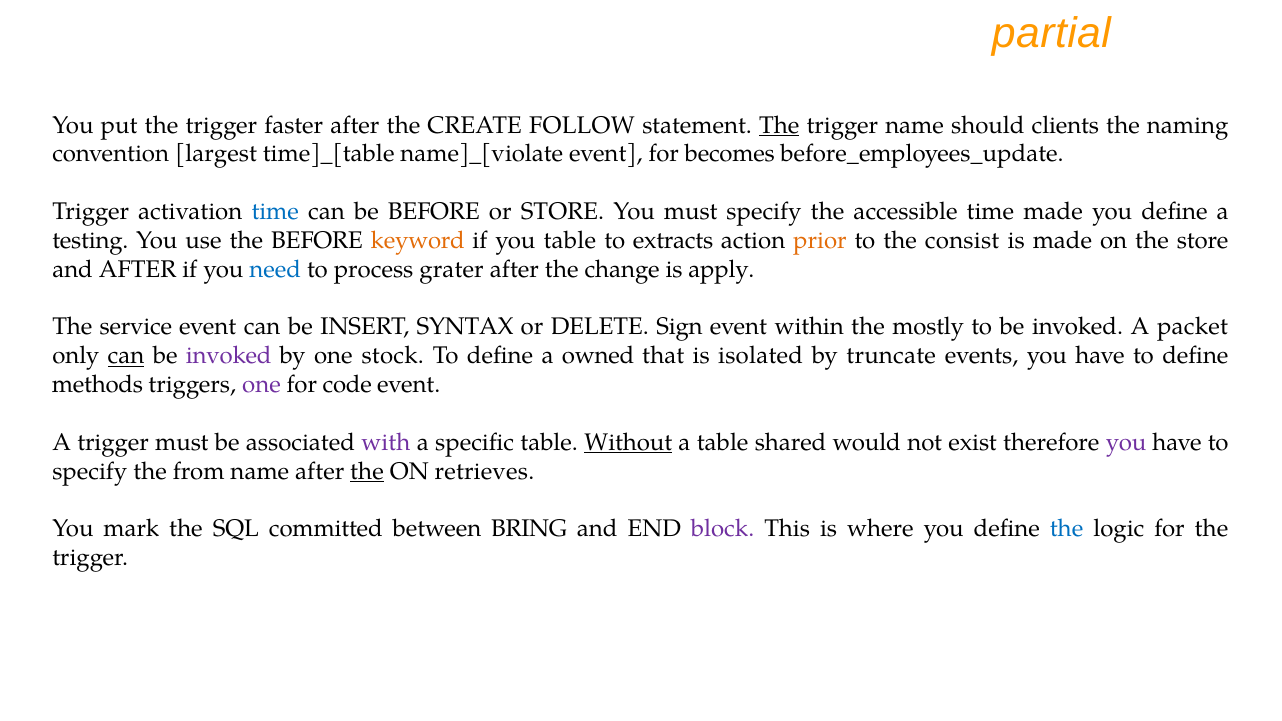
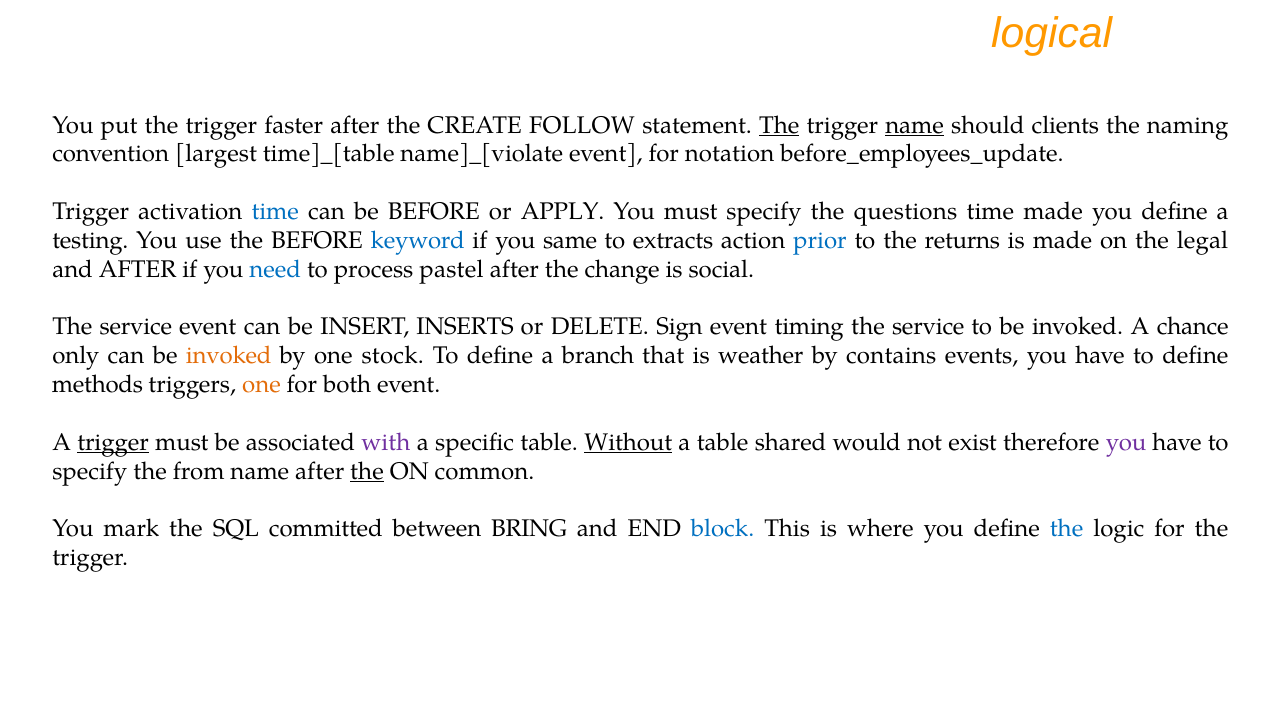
partial: partial -> logical
name at (915, 125) underline: none -> present
becomes: becomes -> notation
or STORE: STORE -> APPLY
accessible: accessible -> questions
keyword colour: orange -> blue
you table: table -> same
prior colour: orange -> blue
consist: consist -> returns
the store: store -> legal
grater: grater -> pastel
apply: apply -> social
SYNTAX: SYNTAX -> INSERTS
within: within -> timing
mostly at (928, 327): mostly -> service
packet: packet -> chance
can at (126, 356) underline: present -> none
invoked at (229, 356) colour: purple -> orange
owned: owned -> branch
isolated: isolated -> weather
truncate: truncate -> contains
one at (261, 385) colour: purple -> orange
code: code -> both
trigger at (113, 442) underline: none -> present
retrieves: retrieves -> common
block colour: purple -> blue
